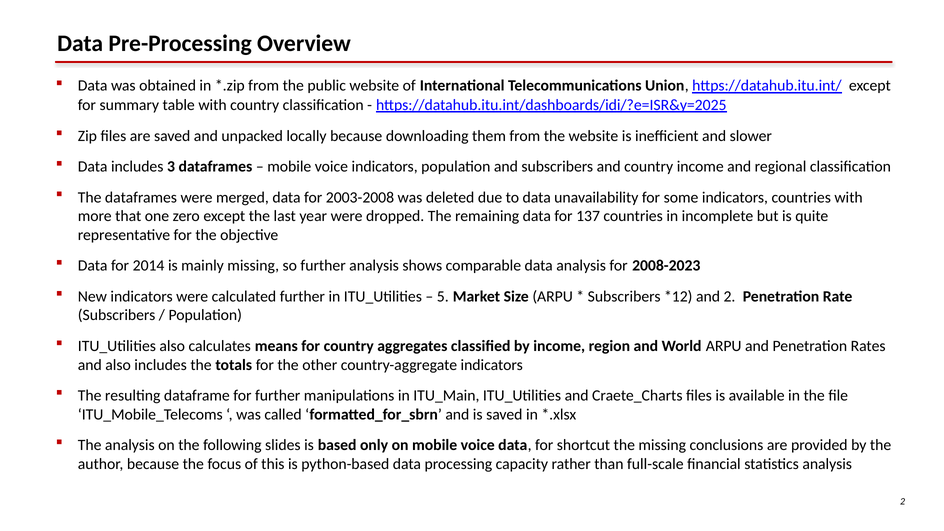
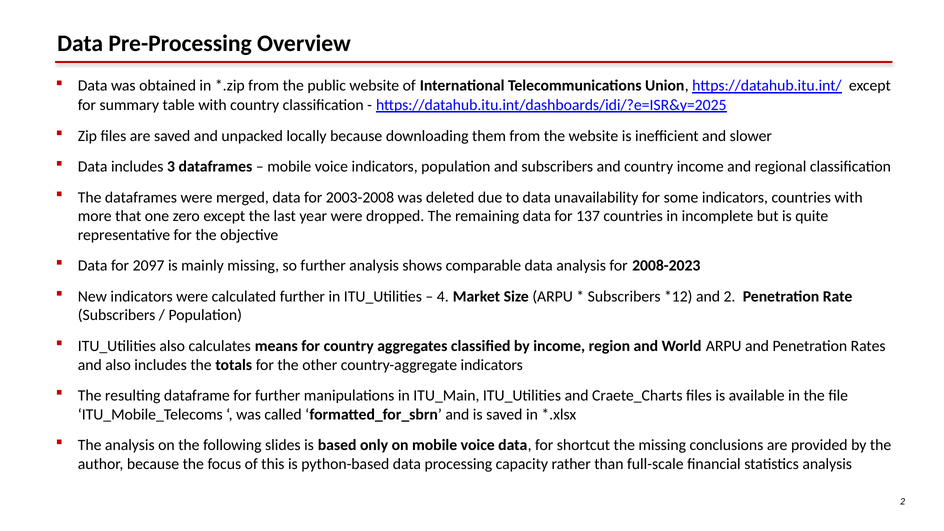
2014: 2014 -> 2097
5: 5 -> 4
